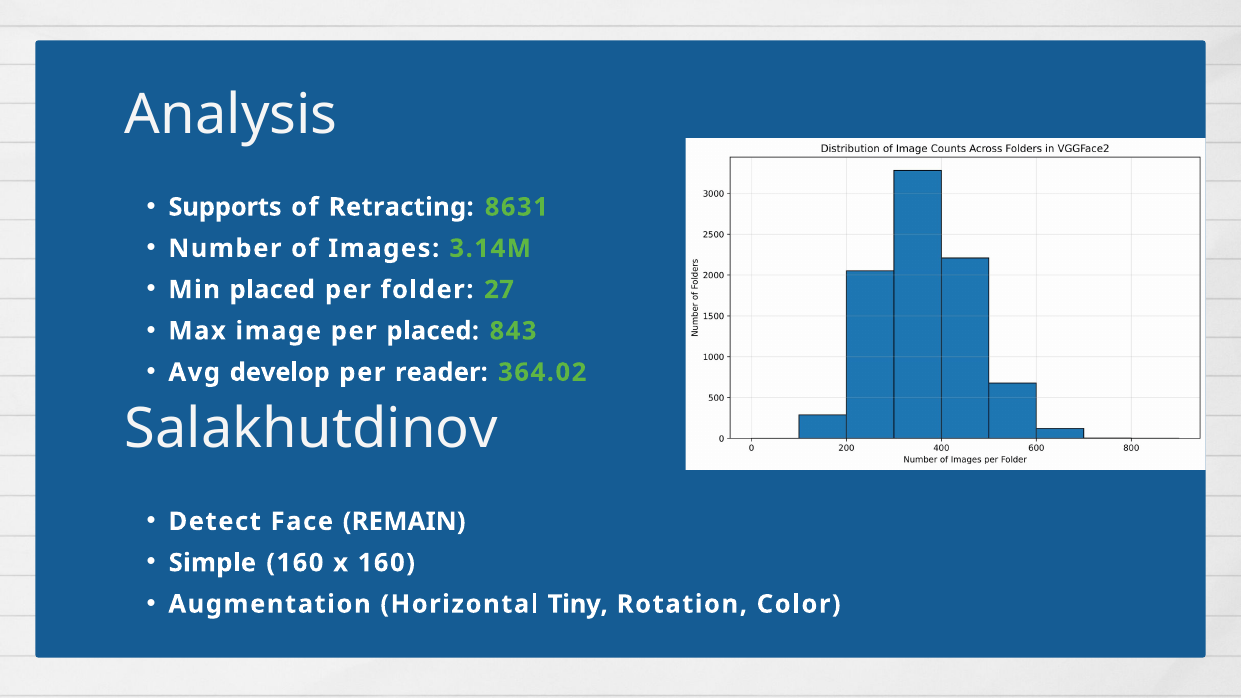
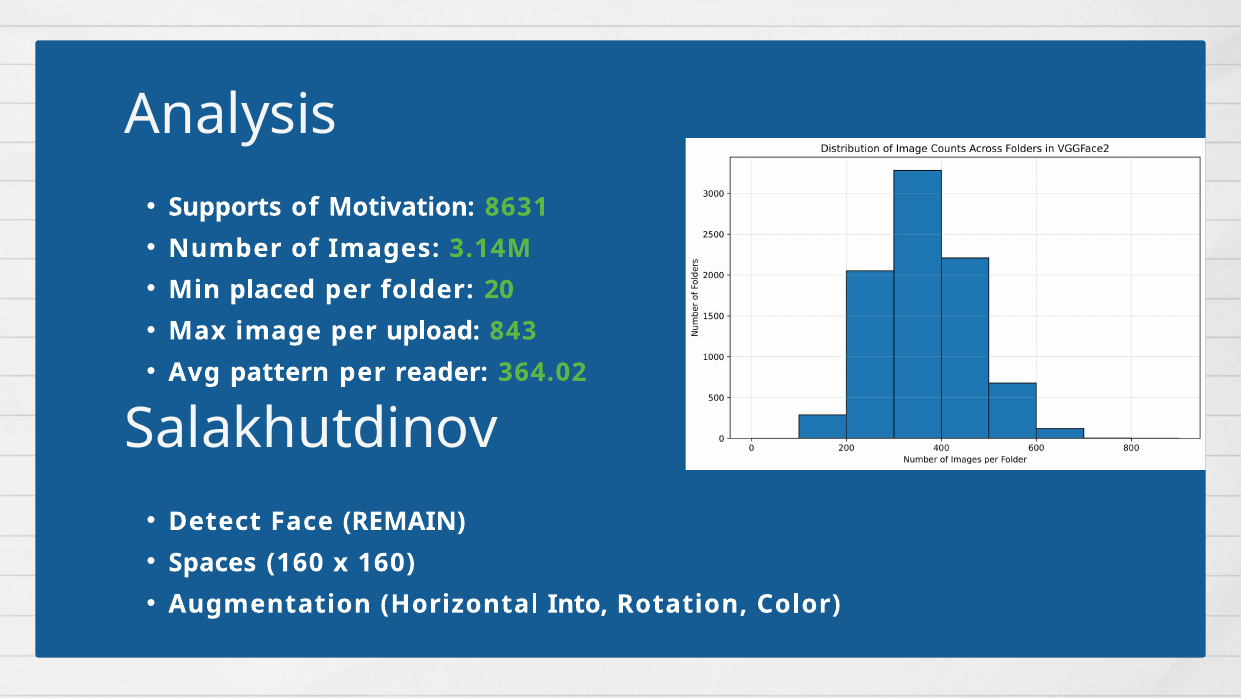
Retracting: Retracting -> Motivation
27: 27 -> 20
per placed: placed -> upload
develop: develop -> pattern
Simple: Simple -> Spaces
Tiny: Tiny -> Into
